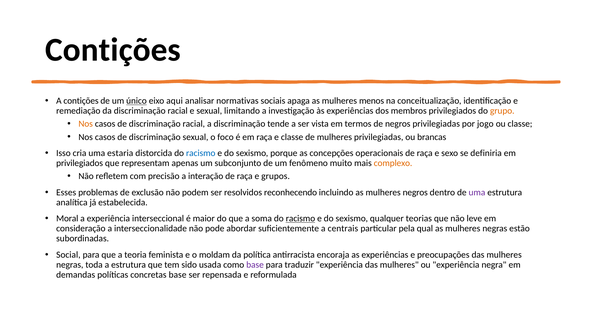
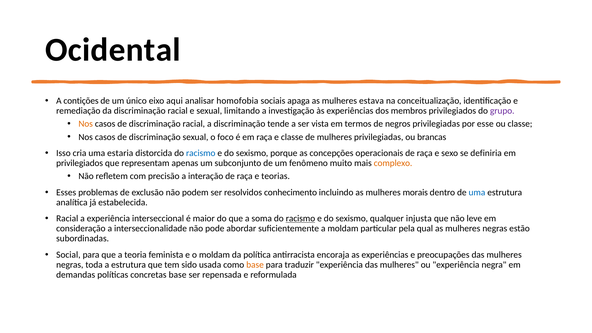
Contições at (113, 50): Contições -> Ocidental
único underline: present -> none
normativas: normativas -> homofobia
menos: menos -> estava
grupo colour: orange -> purple
jogo: jogo -> esse
grupos: grupos -> teorias
reconhecendo: reconhecendo -> conhecimento
mulheres negros: negros -> morais
uma at (477, 192) colour: purple -> blue
Moral at (67, 219): Moral -> Racial
teorias: teorias -> injusta
a centrais: centrais -> moldam
base at (255, 265) colour: purple -> orange
